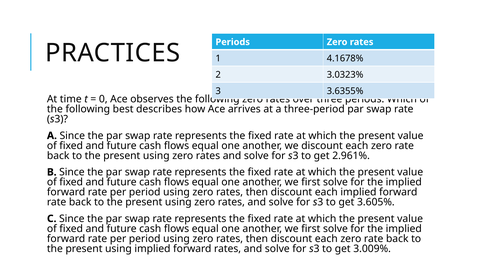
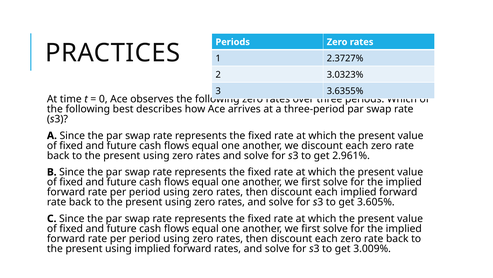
4.1678%: 4.1678% -> 2.3727%
